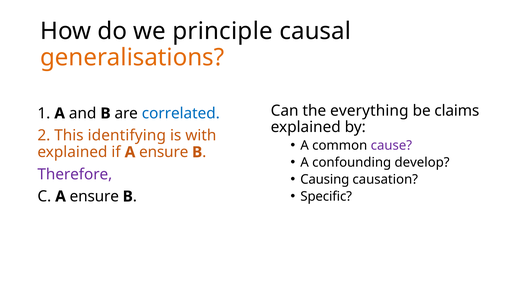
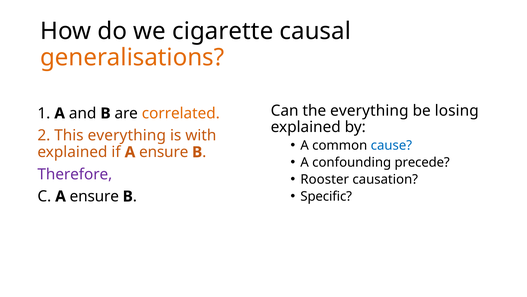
principle: principle -> cigarette
claims: claims -> losing
correlated colour: blue -> orange
This identifying: identifying -> everything
cause colour: purple -> blue
develop: develop -> precede
Causing: Causing -> Rooster
